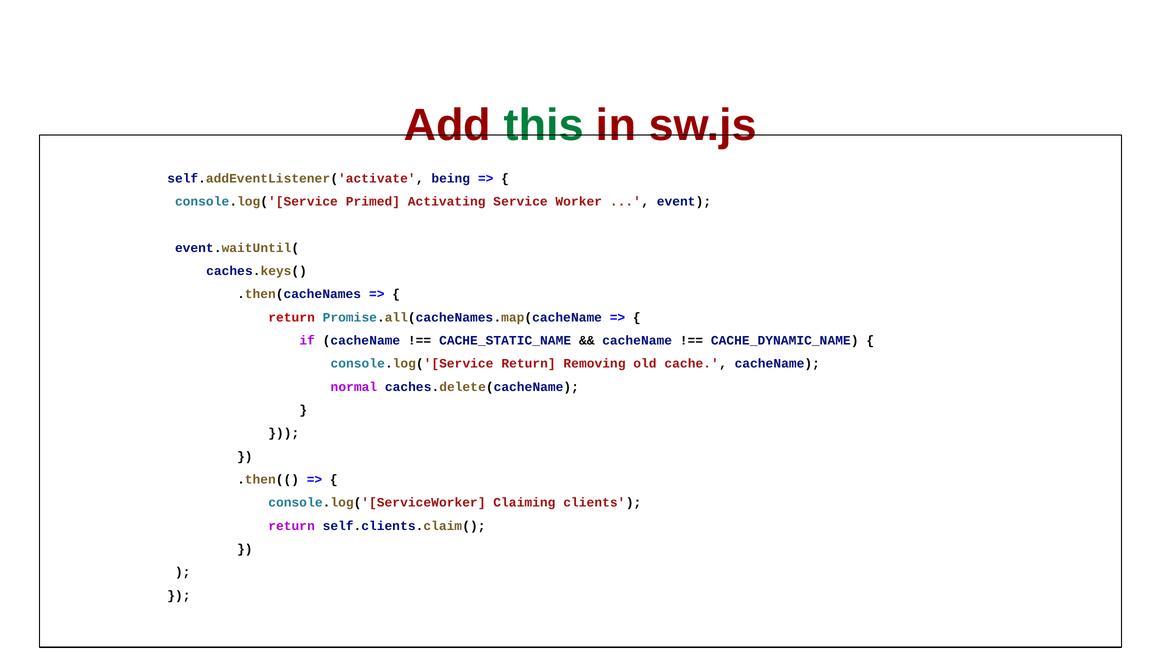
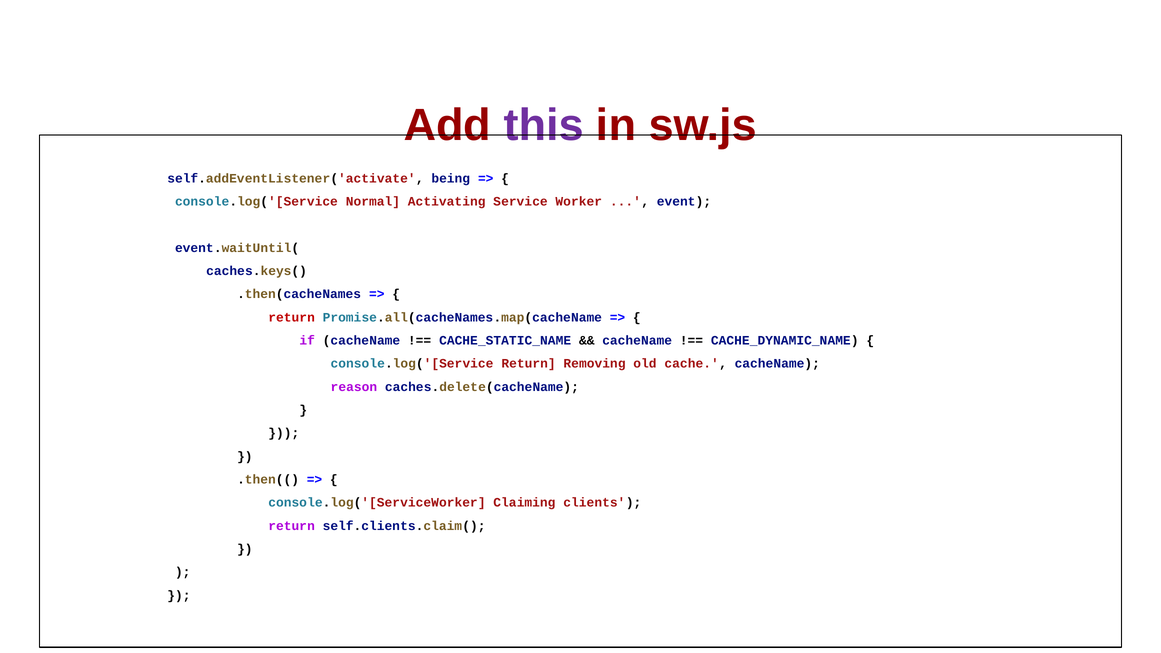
this colour: green -> purple
Primed: Primed -> Normal
normal: normal -> reason
